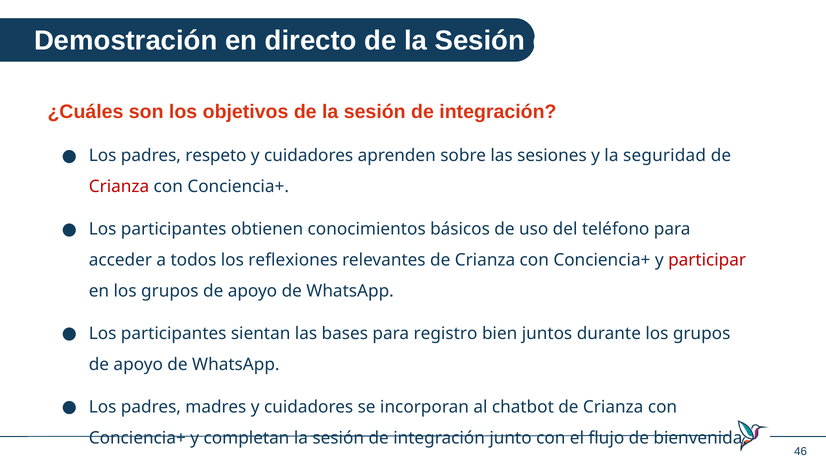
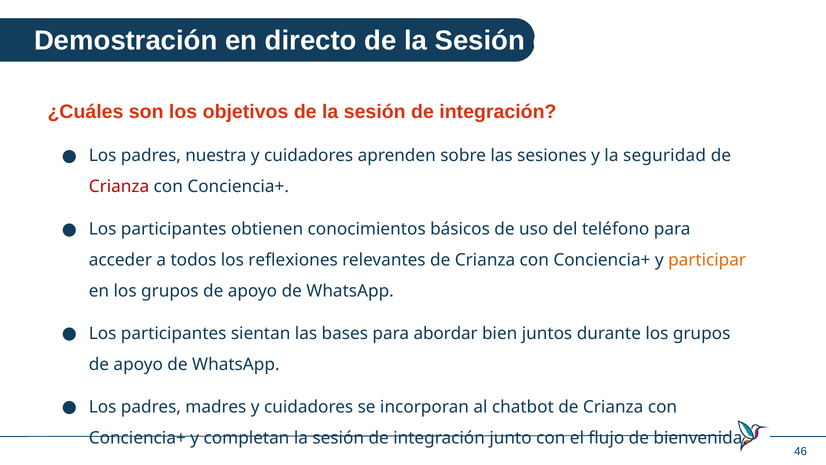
respeto: respeto -> nuestra
participar colour: red -> orange
registro: registro -> abordar
